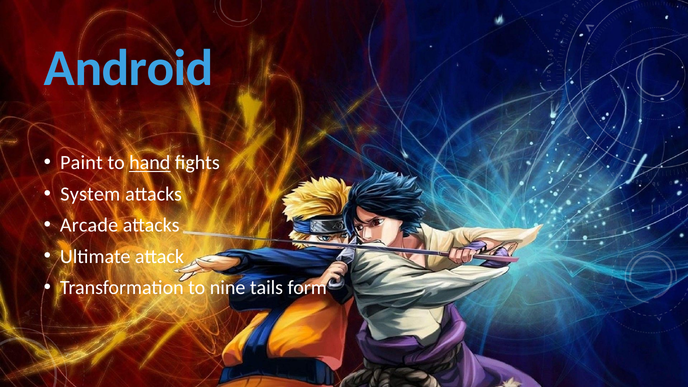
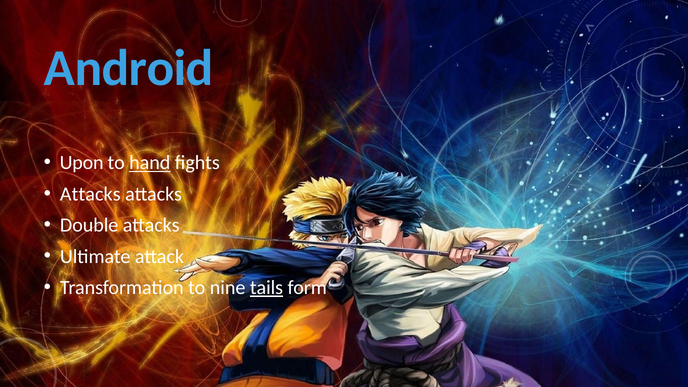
Paint: Paint -> Upon
System at (90, 194): System -> Attacks
Arcade: Arcade -> Double
tails underline: none -> present
